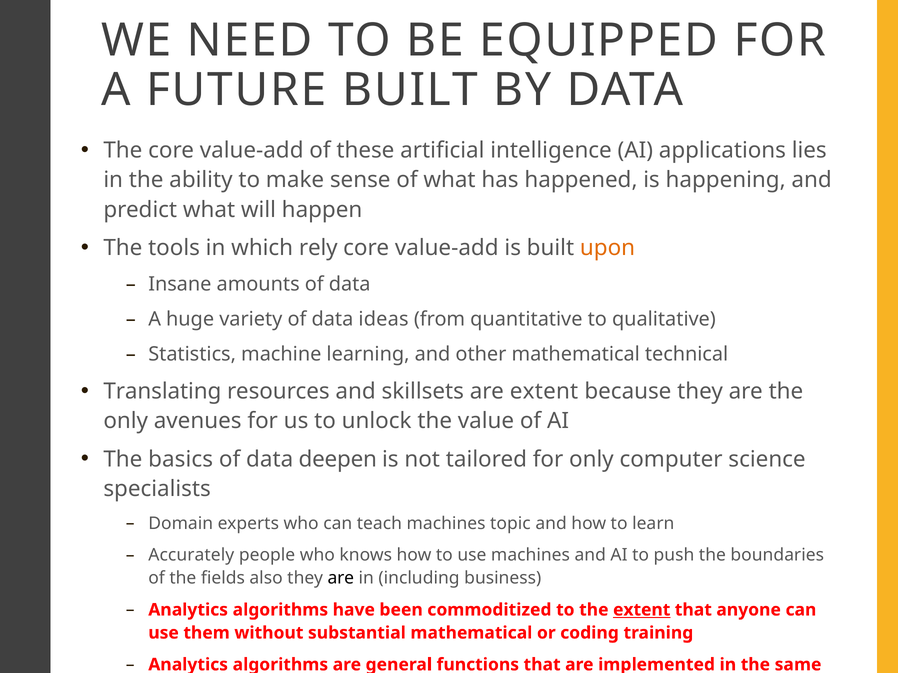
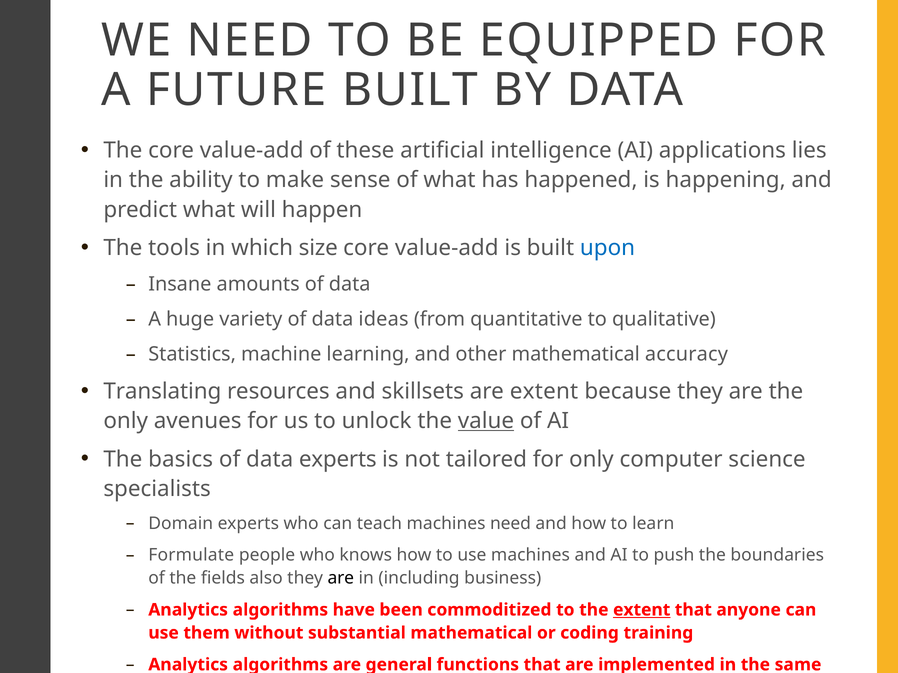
rely: rely -> size
upon colour: orange -> blue
technical: technical -> accuracy
value underline: none -> present
data deepen: deepen -> experts
machines topic: topic -> need
Accurately: Accurately -> Formulate
